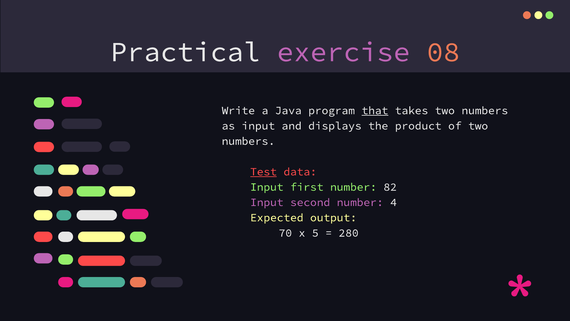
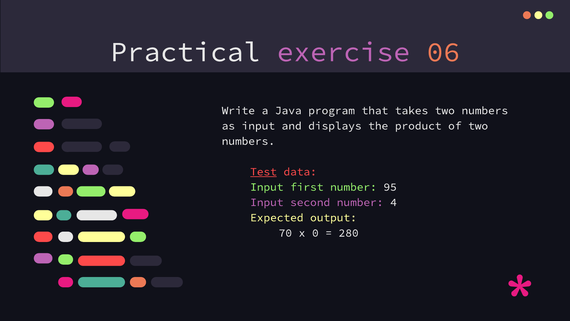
08: 08 -> 06
that underline: present -> none
82: 82 -> 95
5: 5 -> 0
